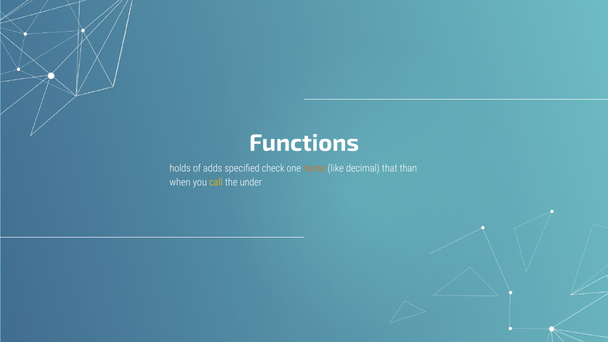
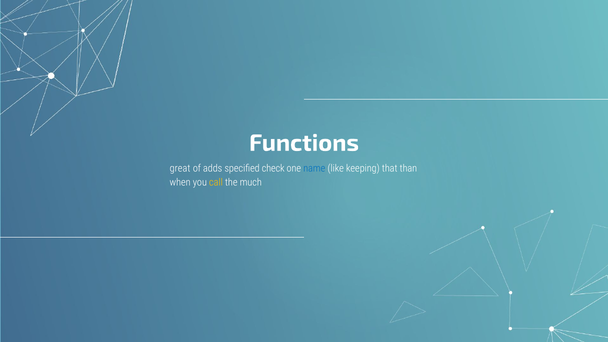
holds: holds -> great
name colour: orange -> blue
decimal: decimal -> keeping
under: under -> much
